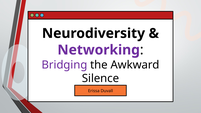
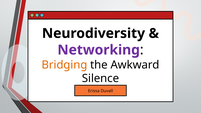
Bridging colour: purple -> orange
